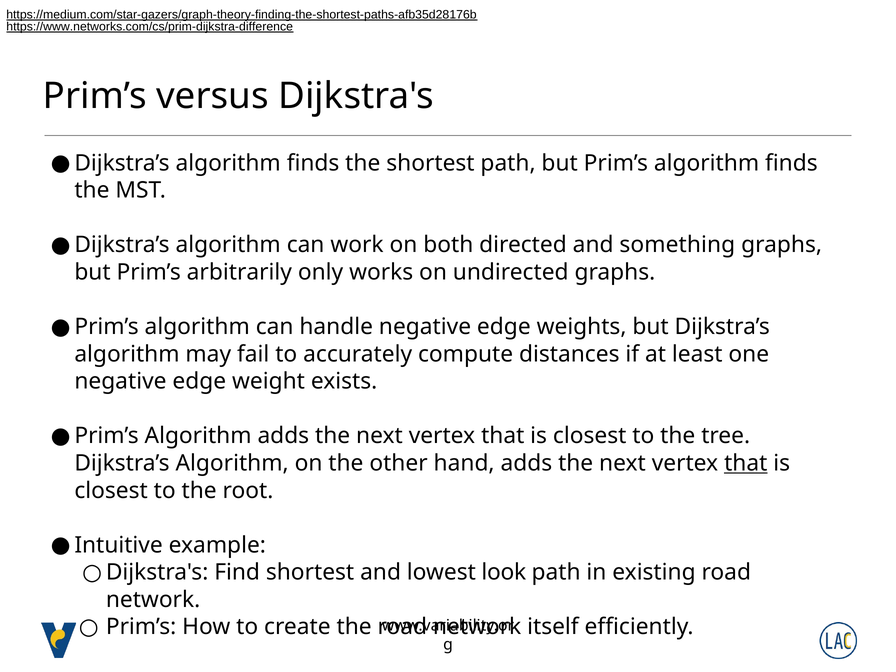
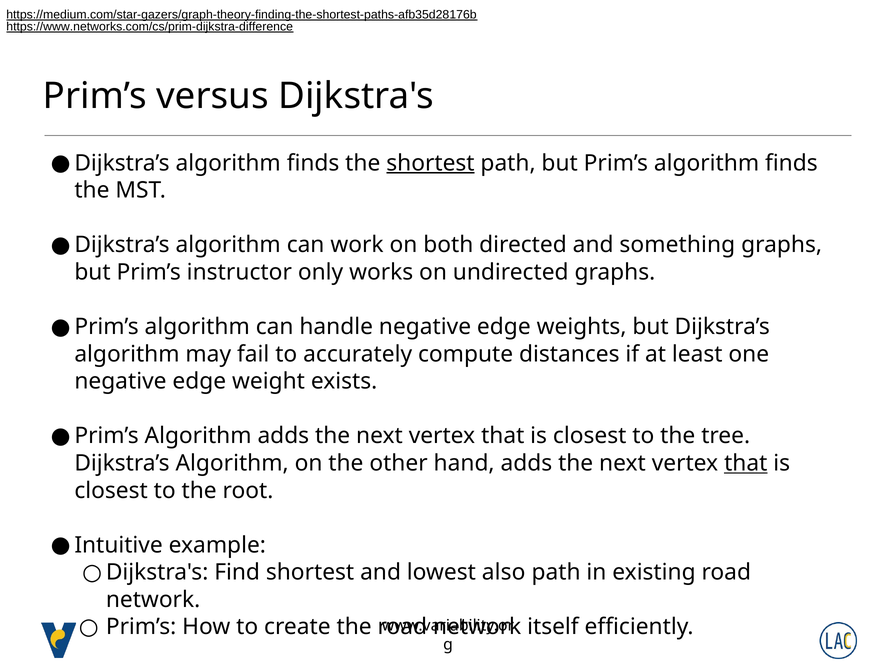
shortest at (430, 163) underline: none -> present
arbitrarily: arbitrarily -> instructor
look: look -> also
